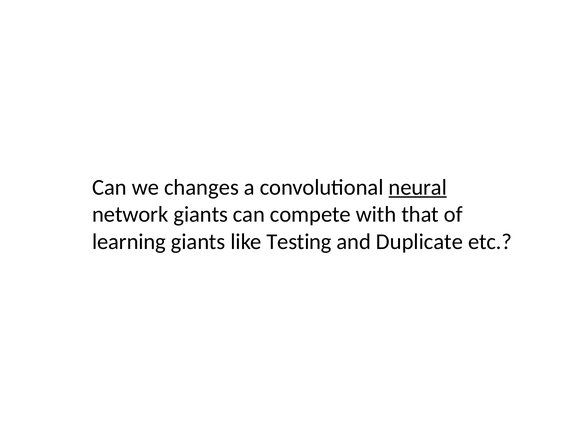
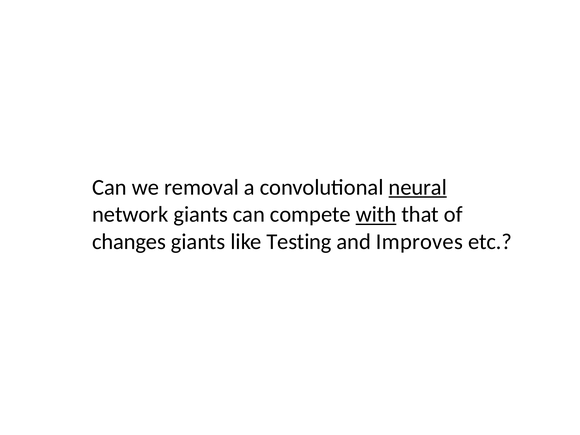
changes: changes -> removal
with underline: none -> present
learning: learning -> changes
Duplicate: Duplicate -> Improves
